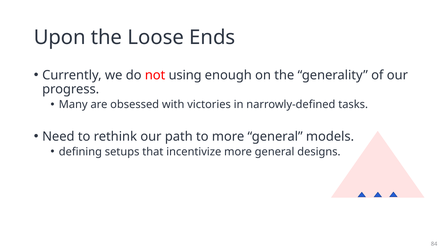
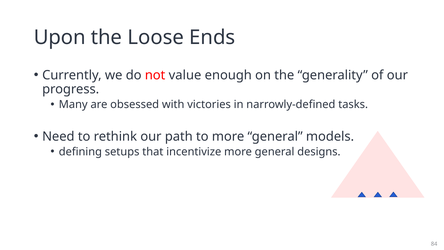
using: using -> value
